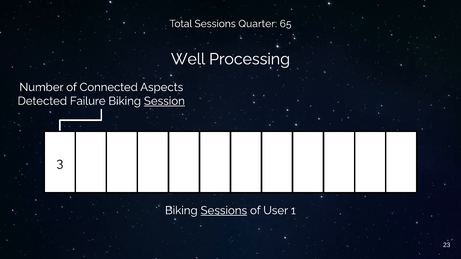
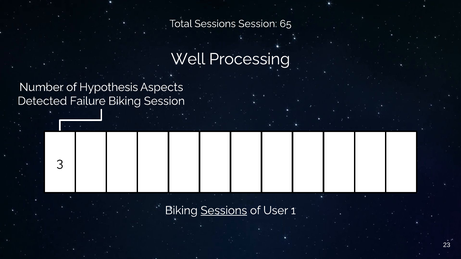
Sessions Quarter: Quarter -> Session
Connected: Connected -> Hypothesis
Session at (164, 101) underline: present -> none
